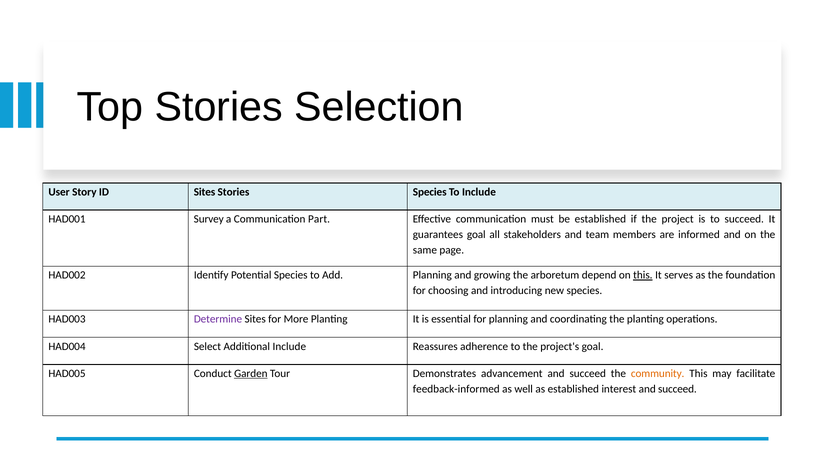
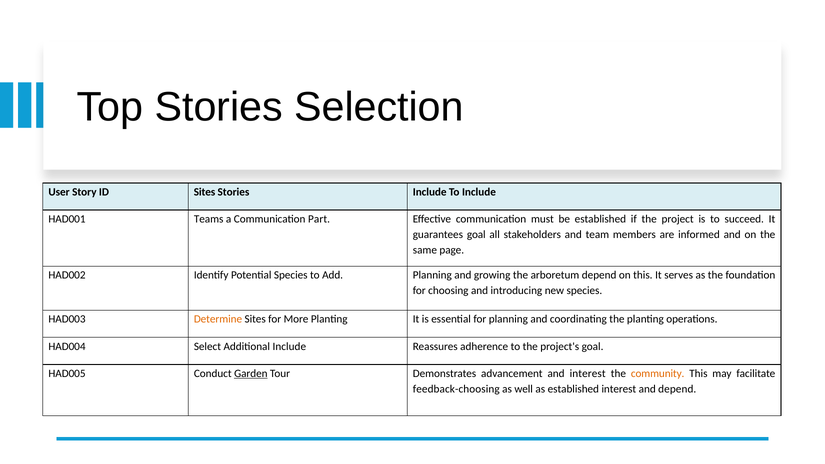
Stories Species: Species -> Include
Survey: Survey -> Teams
this at (643, 275) underline: present -> none
Determine colour: purple -> orange
advancement and succeed: succeed -> interest
feedback-informed: feedback-informed -> feedback-choosing
interest and succeed: succeed -> depend
